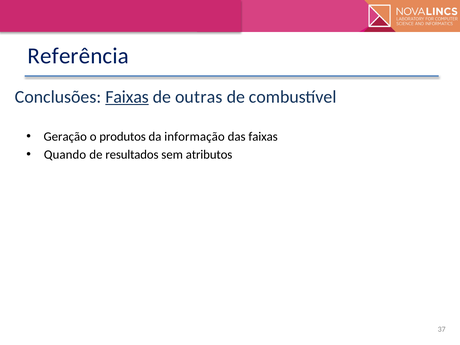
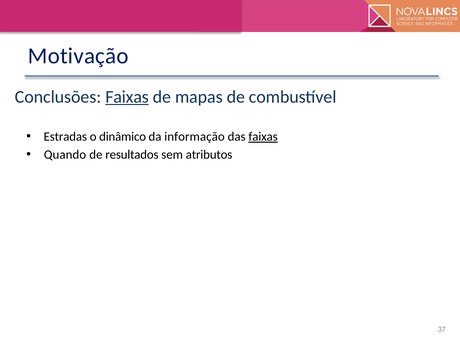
Referência: Referência -> Motivação
outras: outras -> mapas
Geração: Geração -> Estradas
produtos: produtos -> dinâmico
faixas at (263, 137) underline: none -> present
